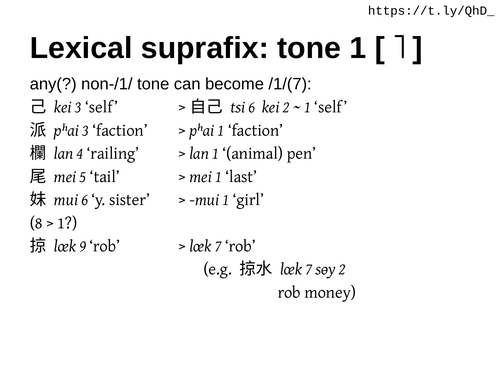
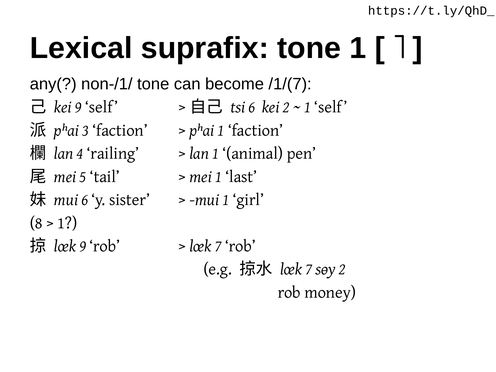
kei 3: 3 -> 9
